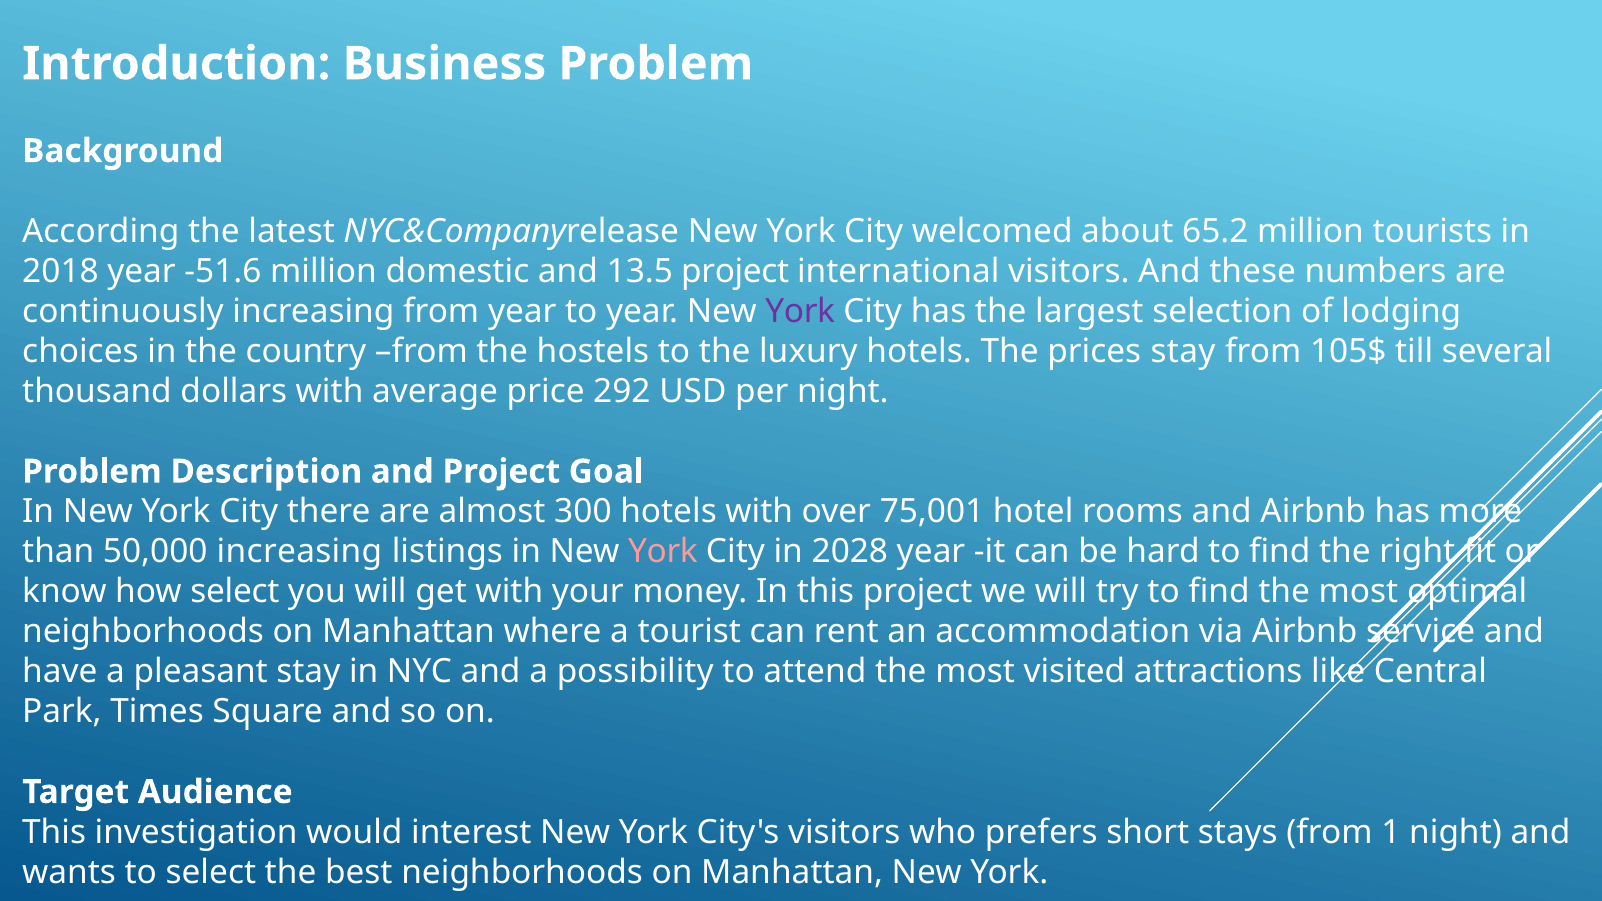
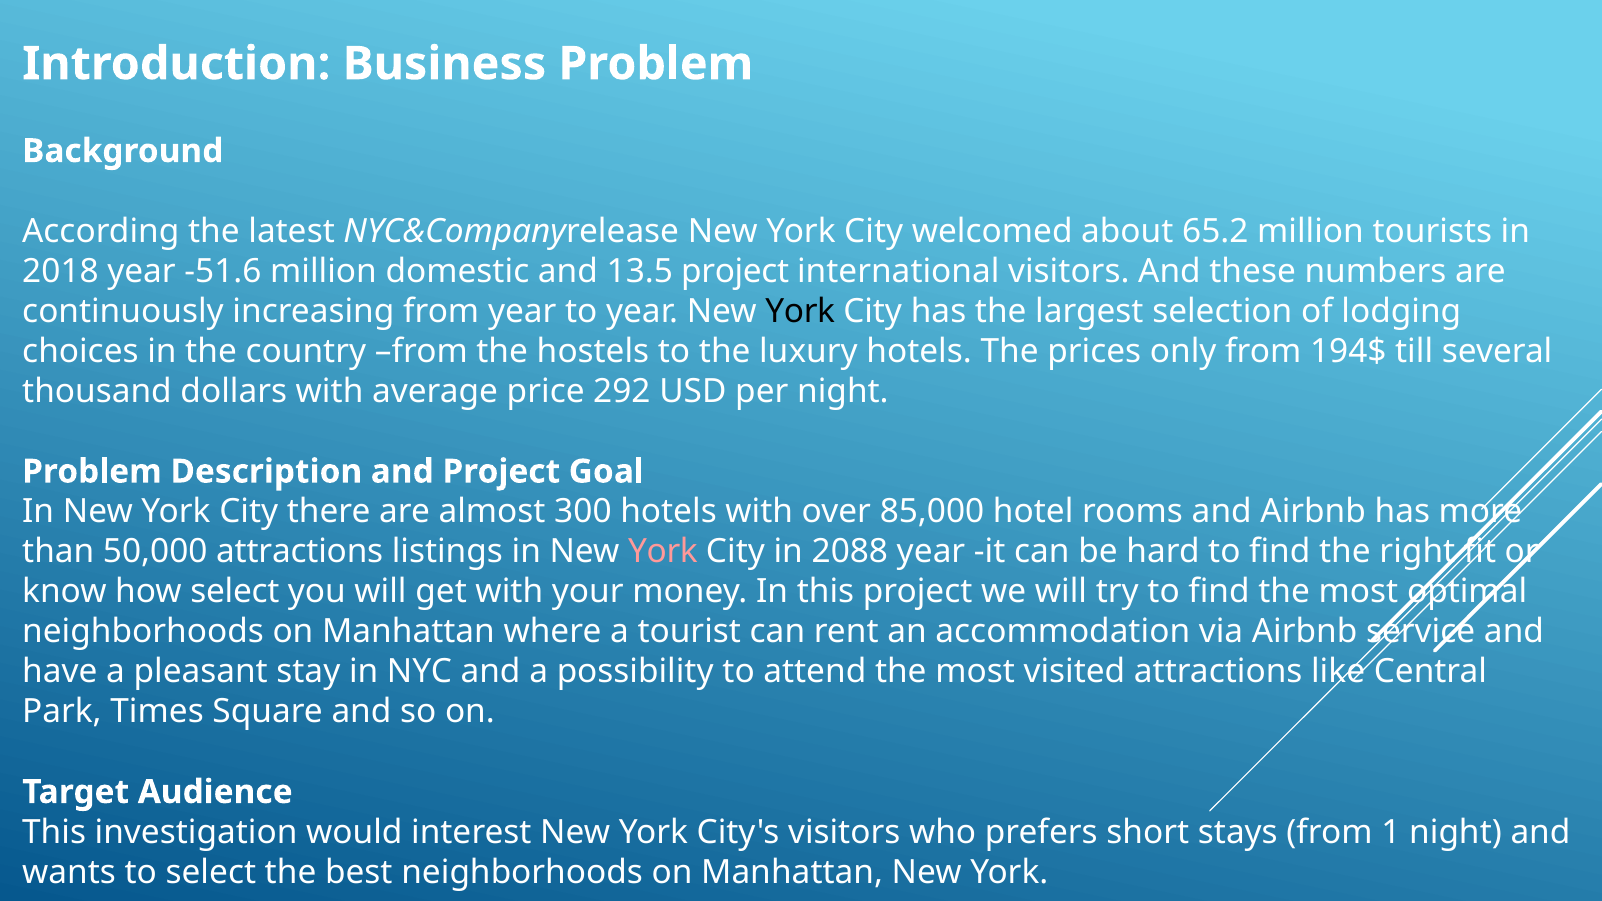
York at (800, 311) colour: purple -> black
prices stay: stay -> only
105$: 105$ -> 194$
75,001: 75,001 -> 85,000
50,000 increasing: increasing -> attractions
2028: 2028 -> 2088
